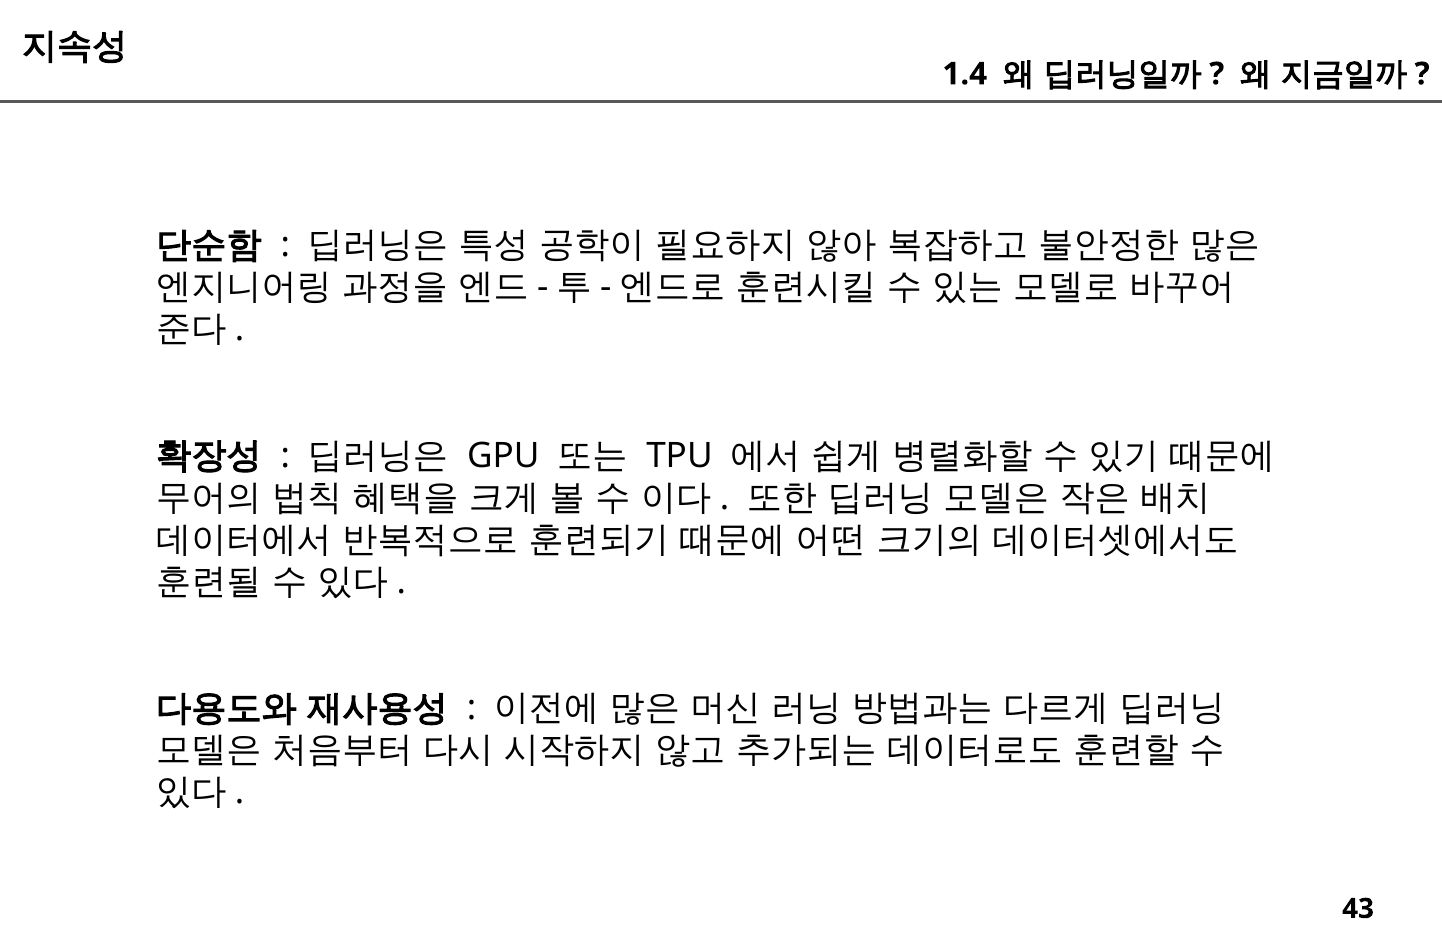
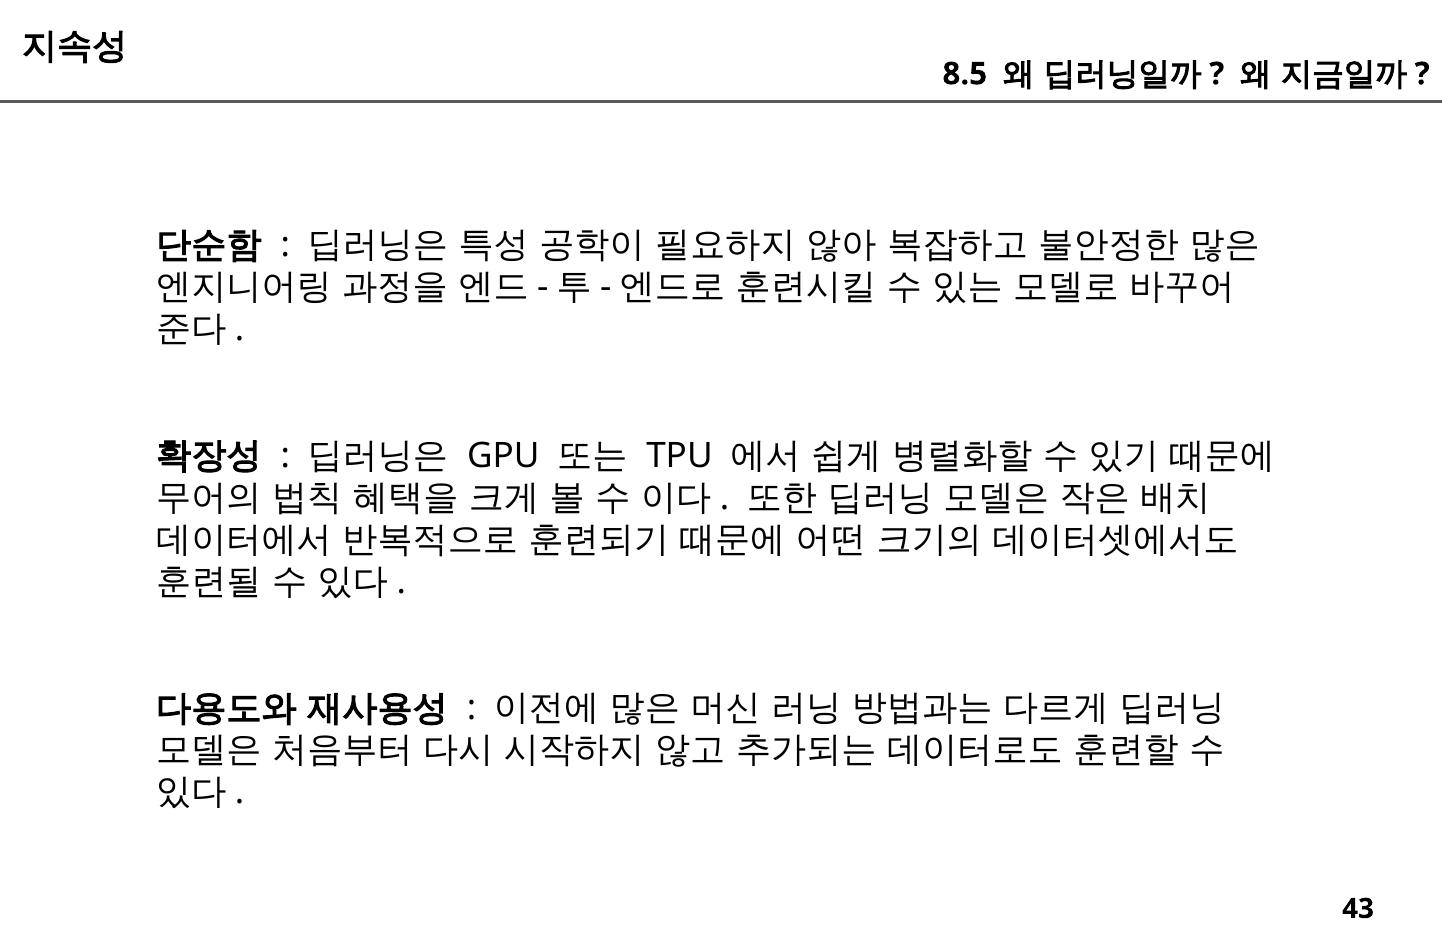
1.4: 1.4 -> 8.5
